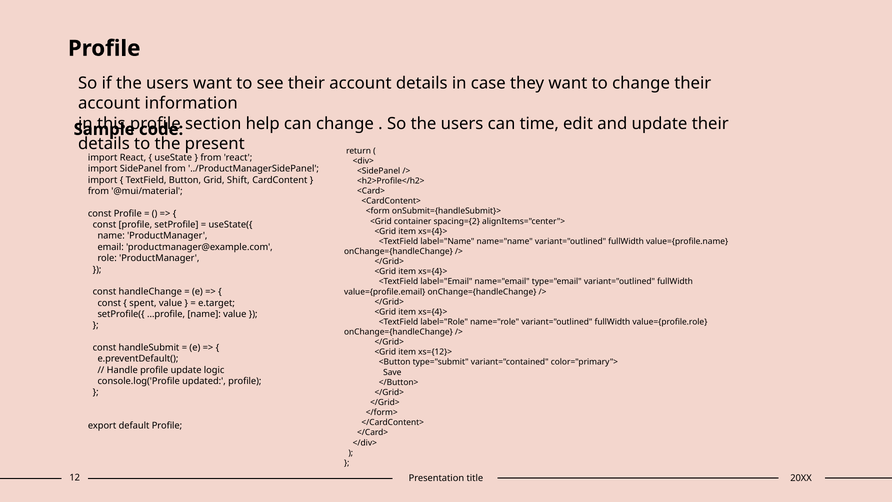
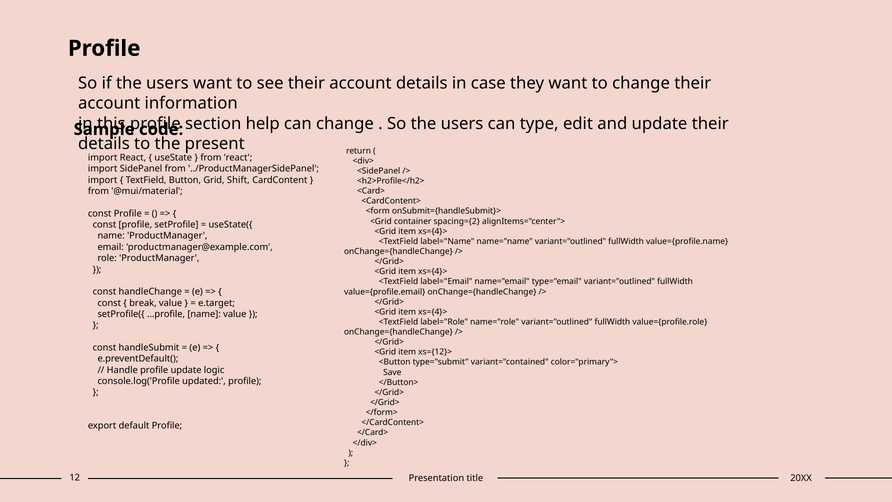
time: time -> type
spent: spent -> break
